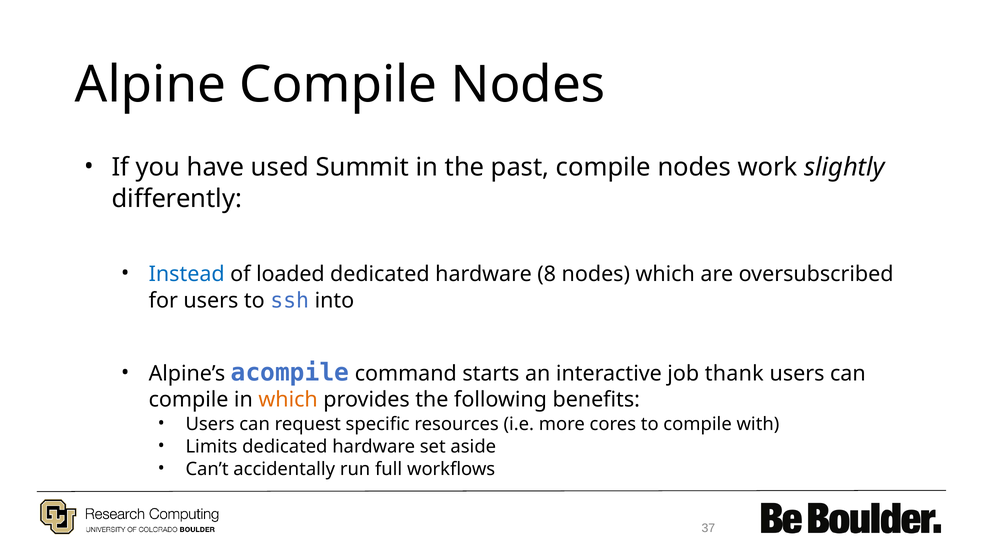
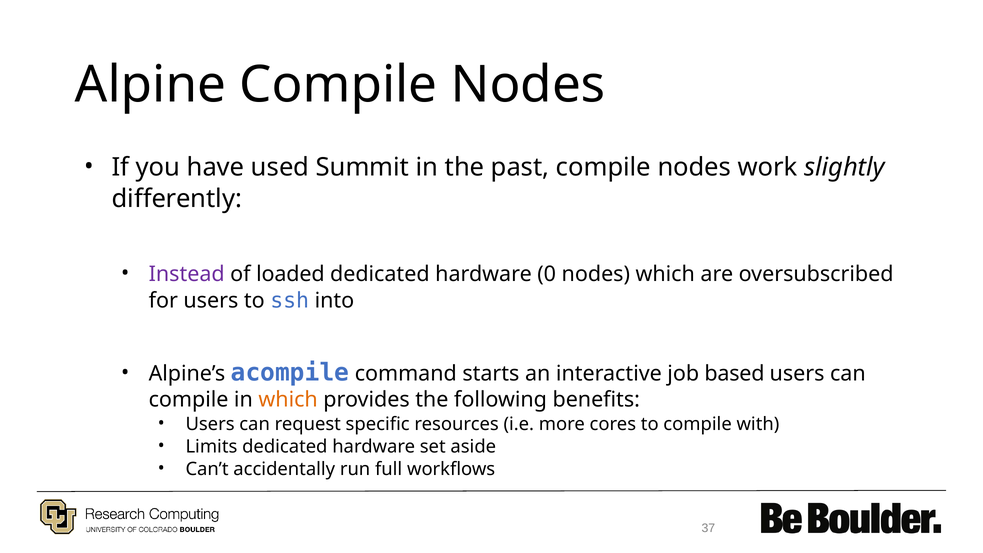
Instead colour: blue -> purple
8: 8 -> 0
thank: thank -> based
